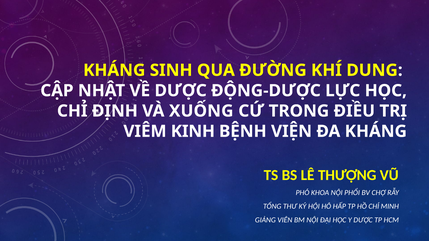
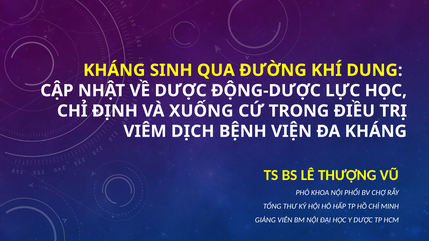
KINH: KINH -> DỊCH
